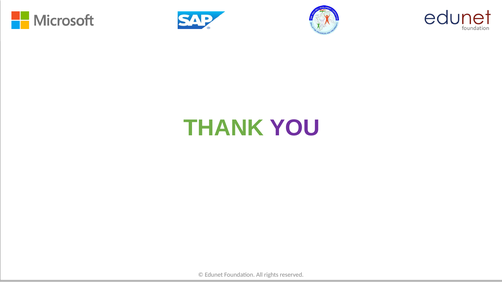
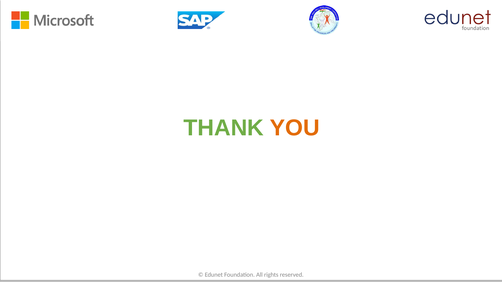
YOU colour: purple -> orange
